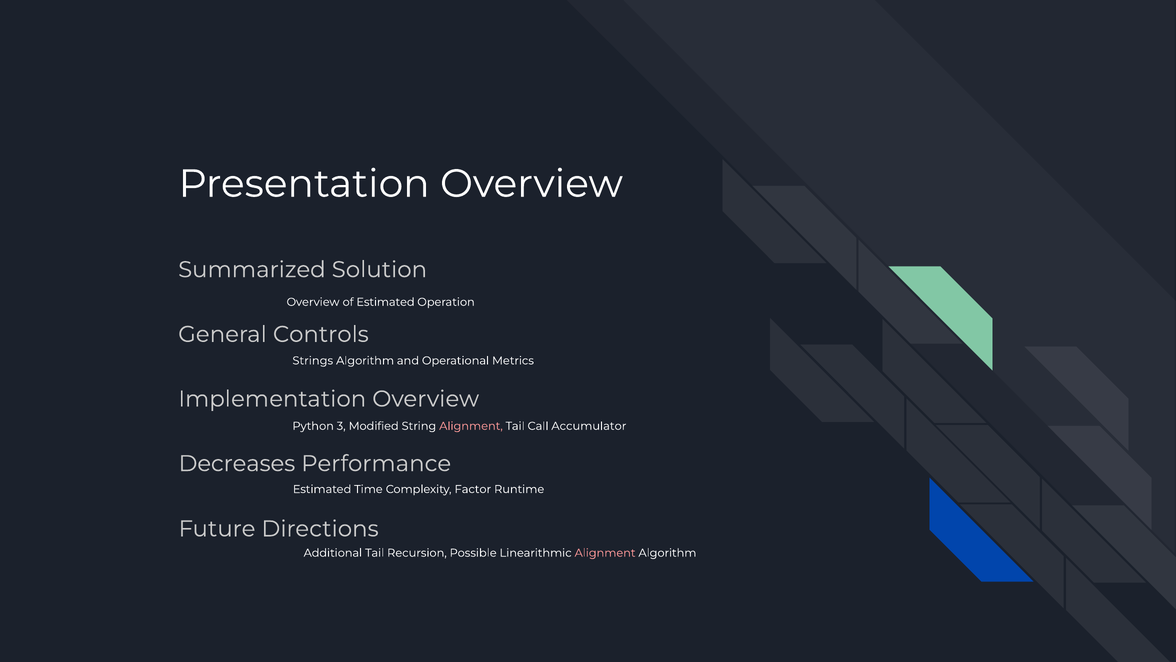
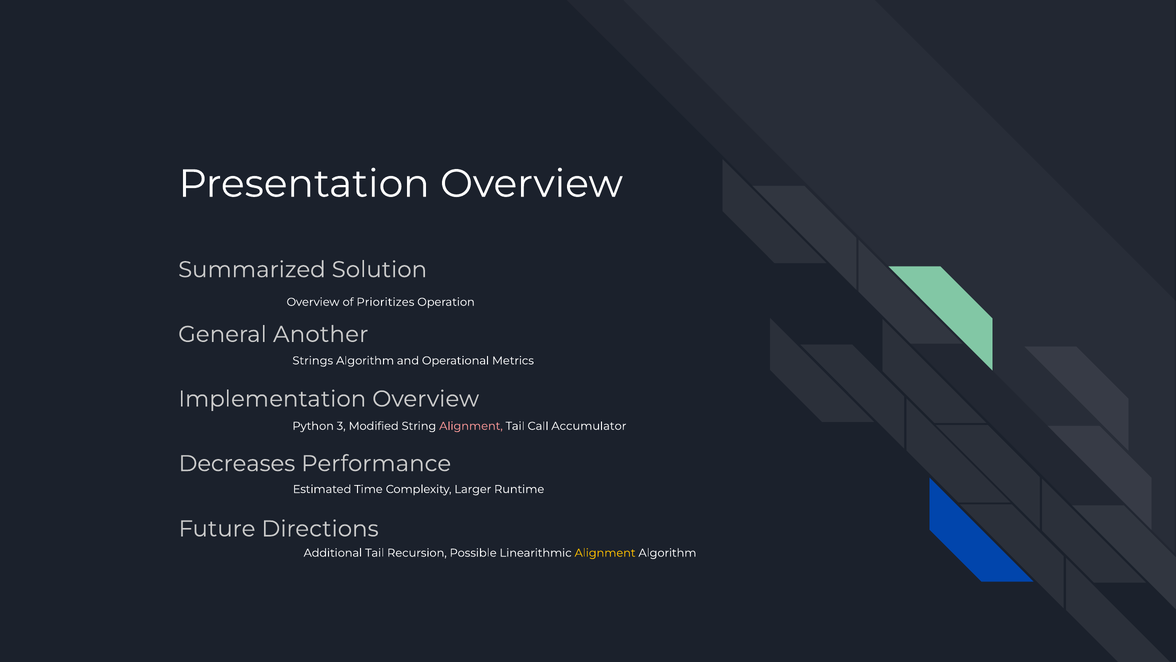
of Estimated: Estimated -> Prioritizes
Controls: Controls -> Another
Factor: Factor -> Larger
Alignment at (605, 553) colour: pink -> yellow
